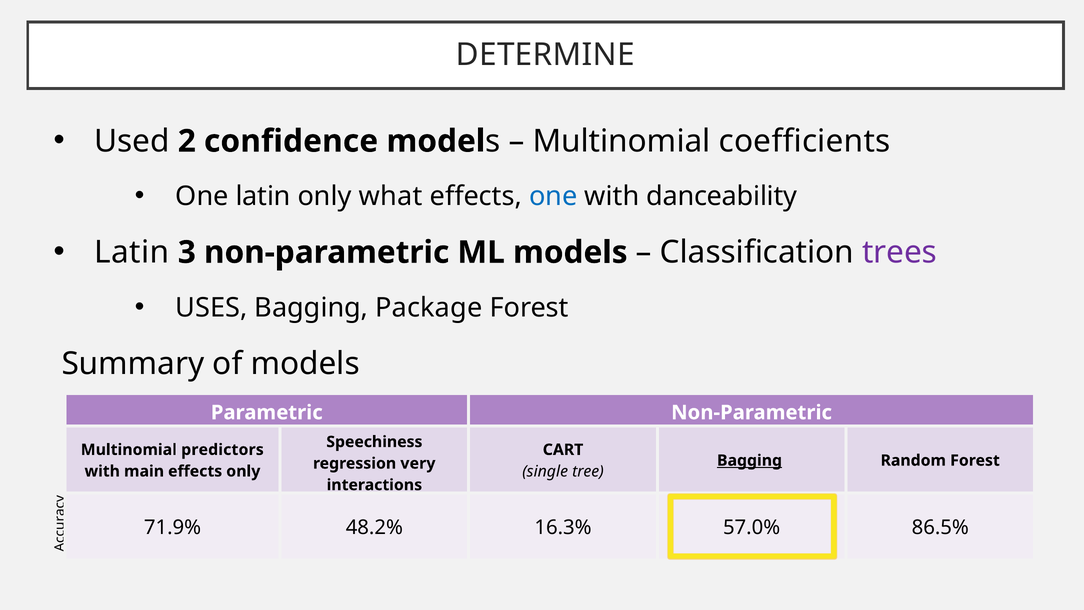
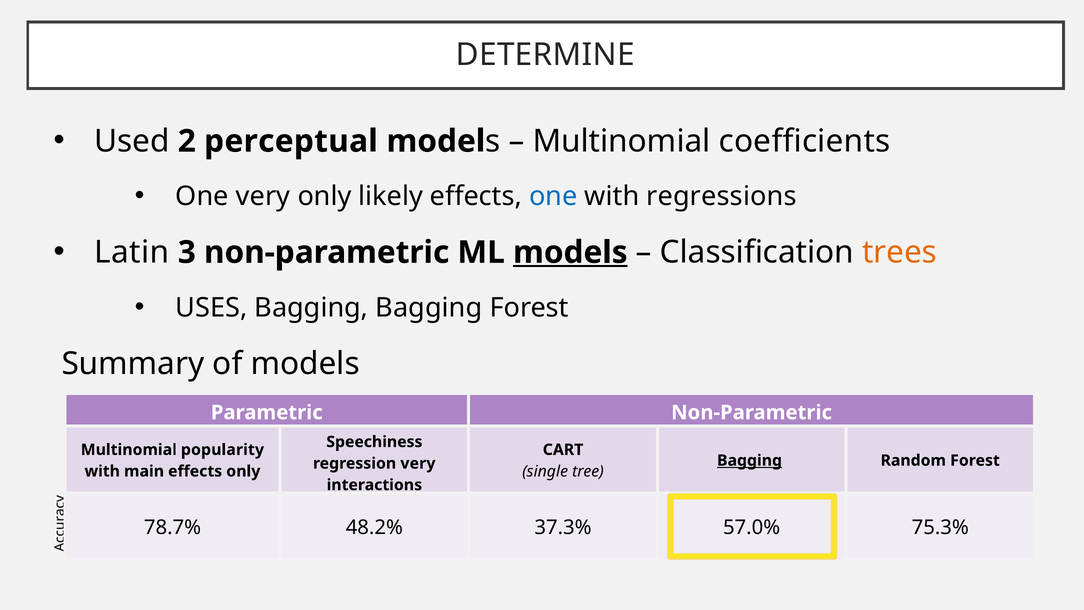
confidence: confidence -> perceptual
One latin: latin -> very
what: what -> likely
danceability: danceability -> regressions
models at (570, 252) underline: none -> present
trees colour: purple -> orange
Bagging Package: Package -> Bagging
predictors: predictors -> popularity
71.9%: 71.9% -> 78.7%
16.3%: 16.3% -> 37.3%
86.5%: 86.5% -> 75.3%
